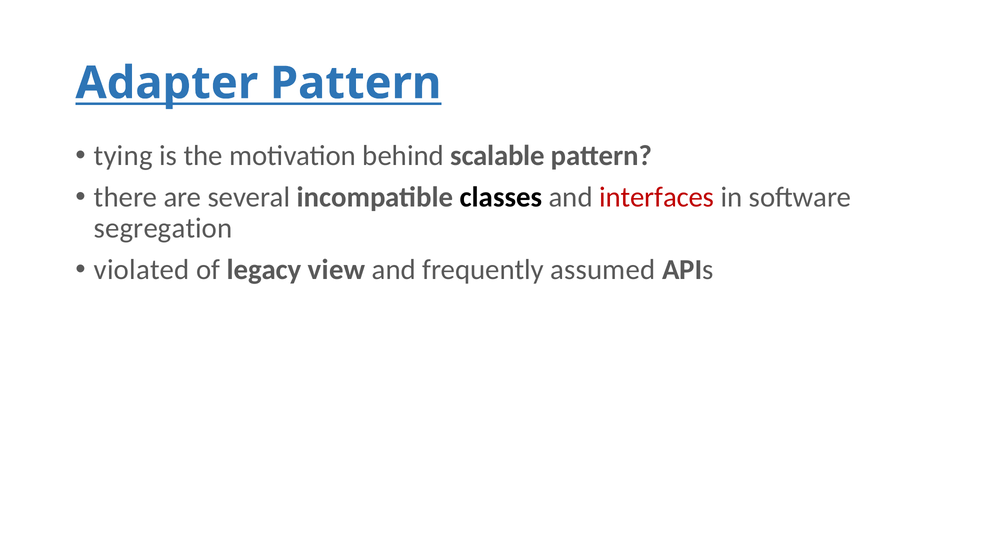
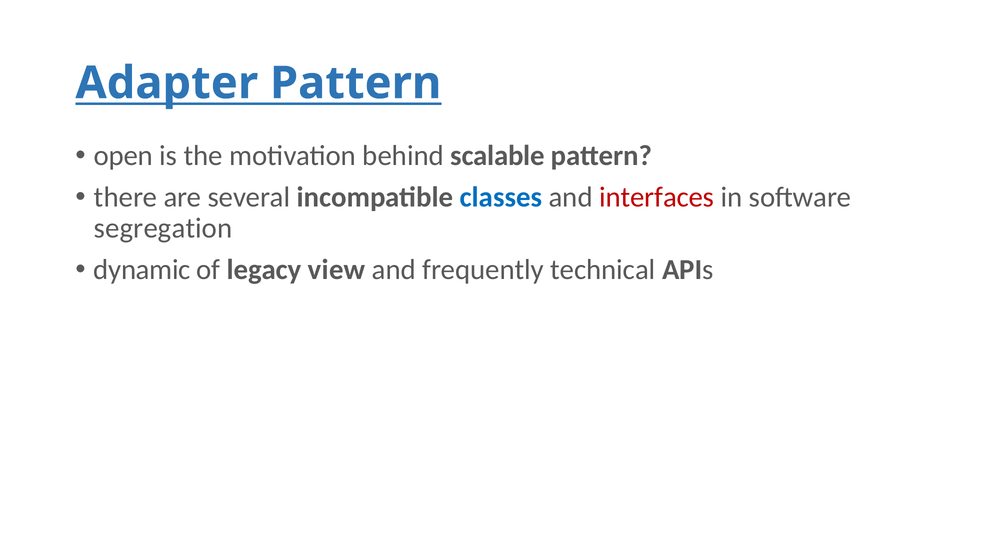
tying: tying -> open
classes colour: black -> blue
violated: violated -> dynamic
assumed: assumed -> technical
